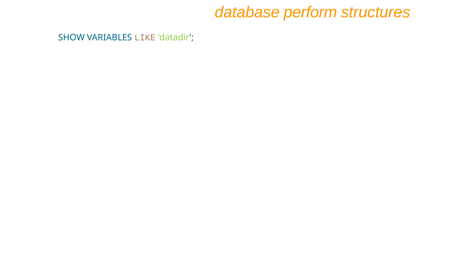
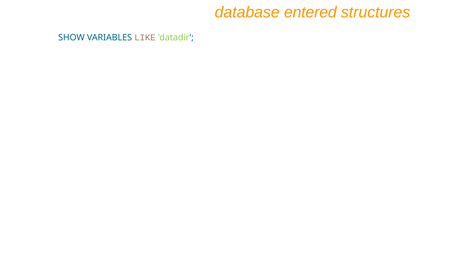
perform: perform -> entered
